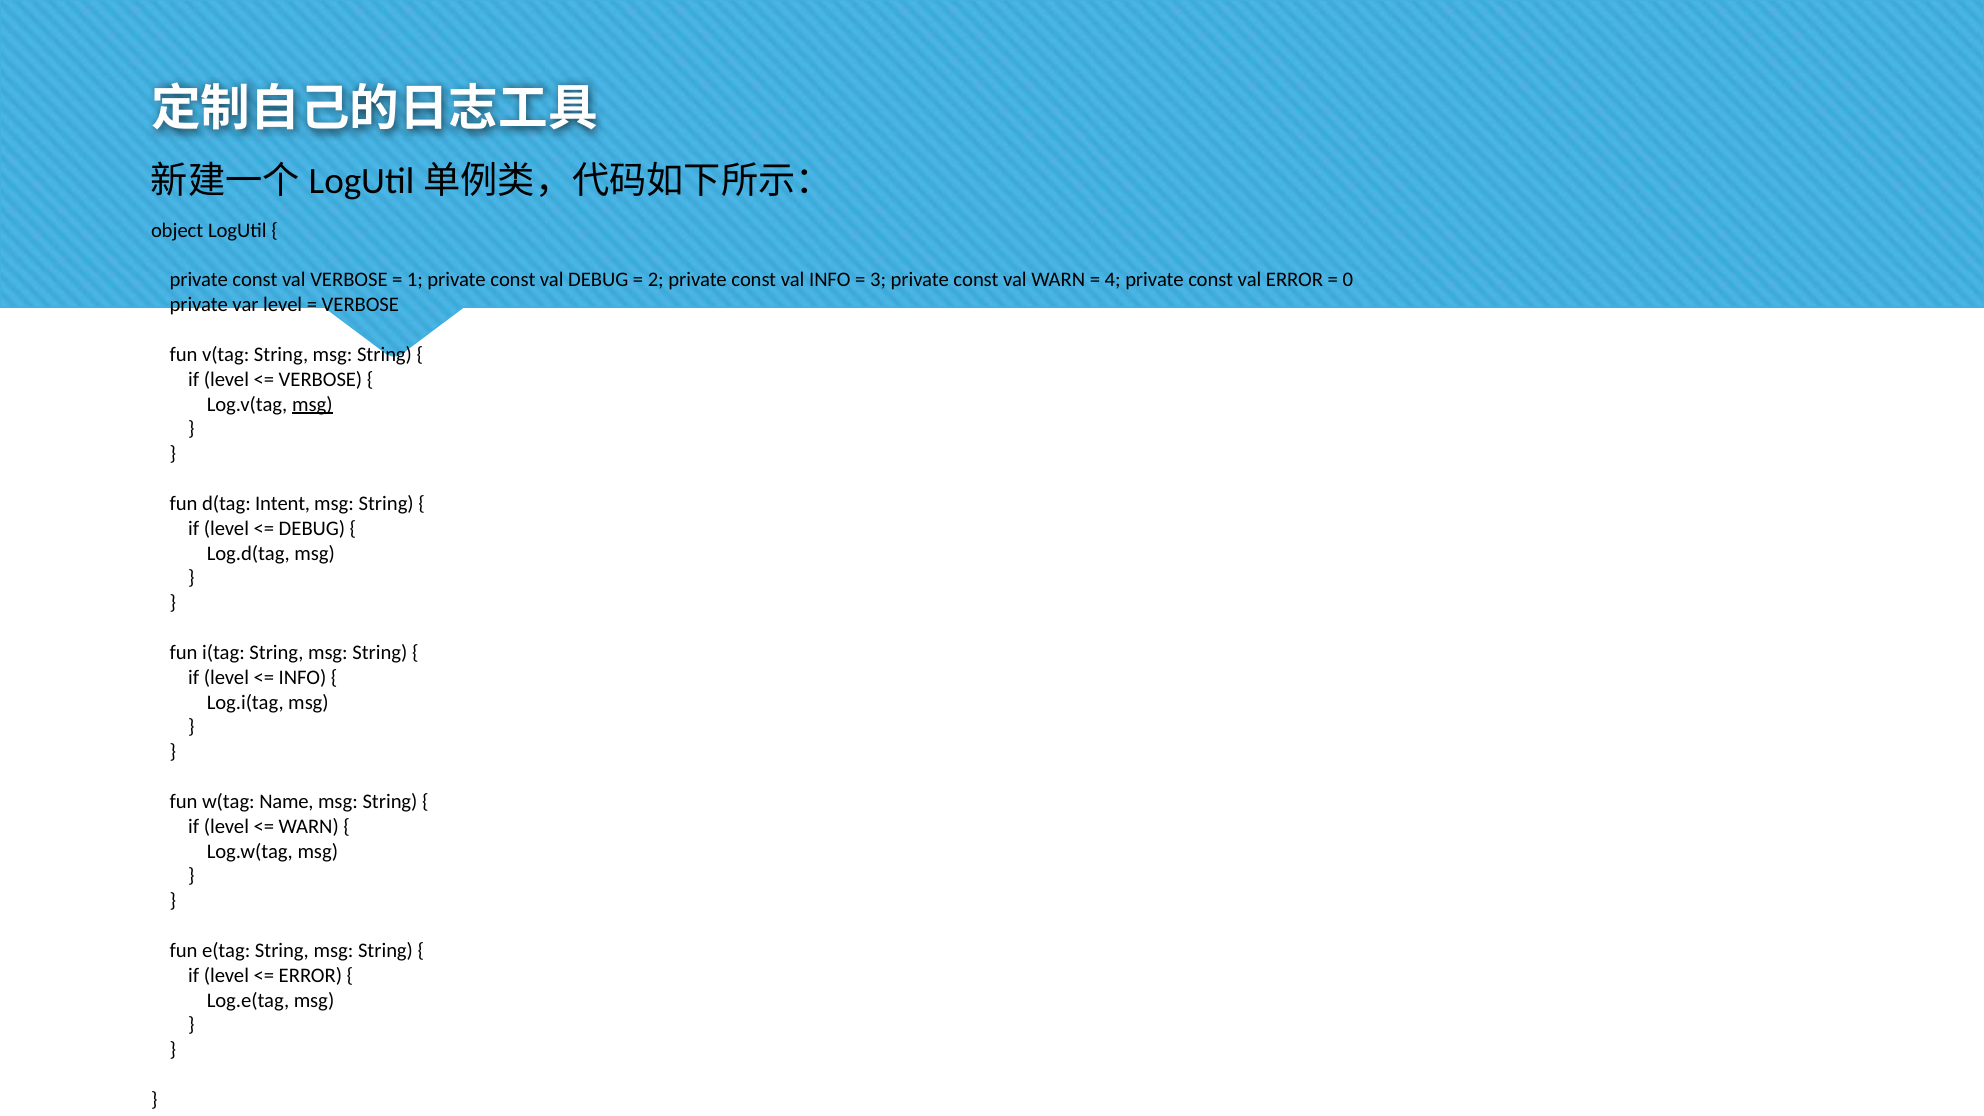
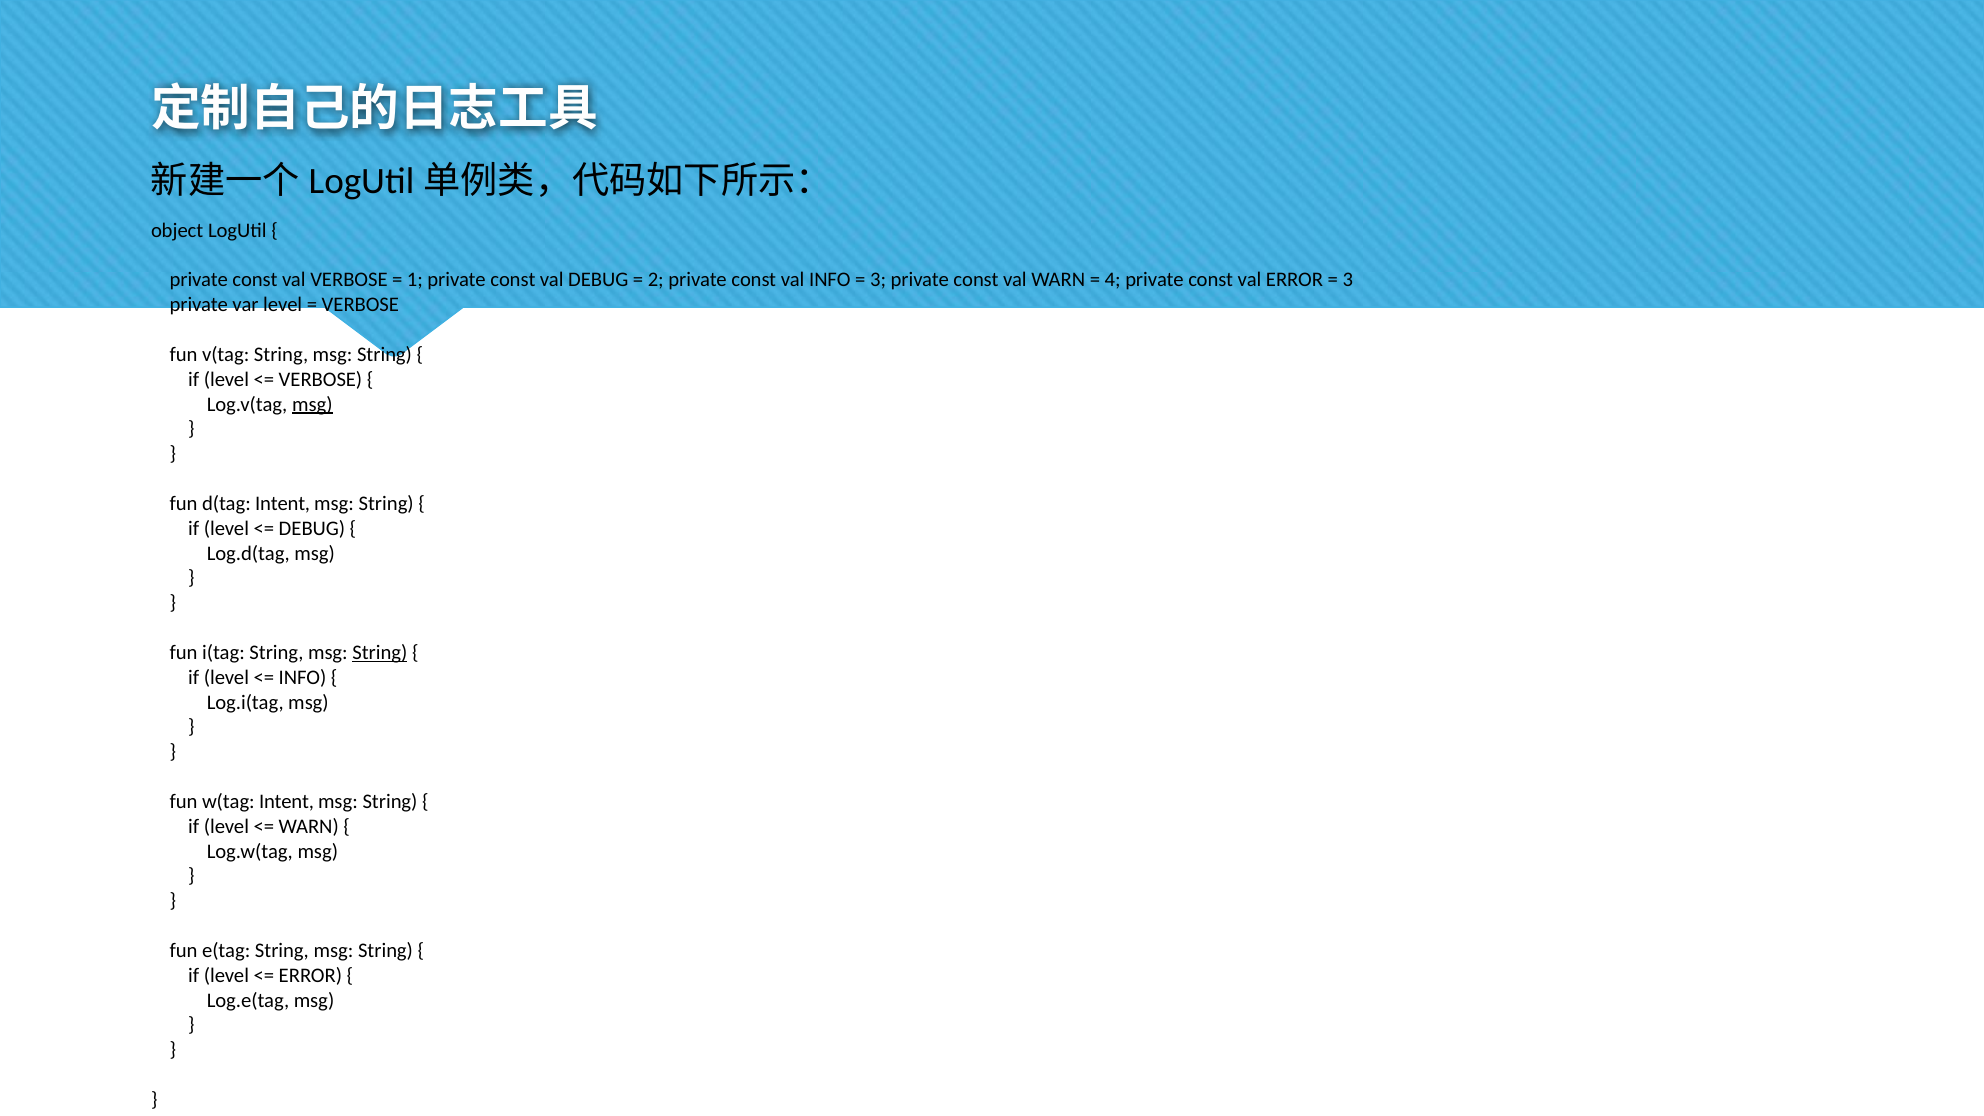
0 at (1348, 280): 0 -> 3
String at (380, 653) underline: none -> present
w(tag Name: Name -> Intent
